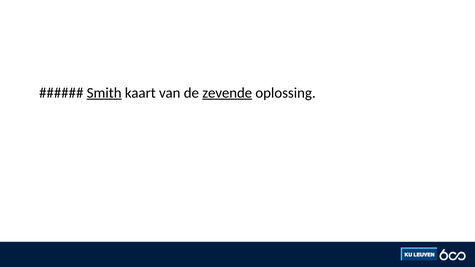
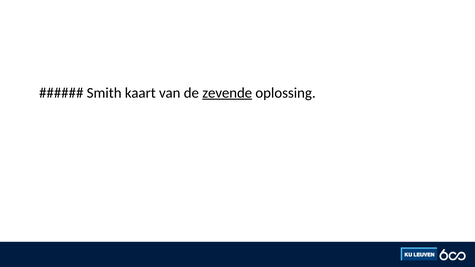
Smith underline: present -> none
